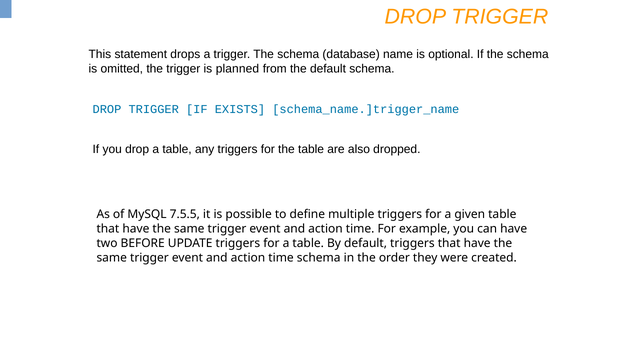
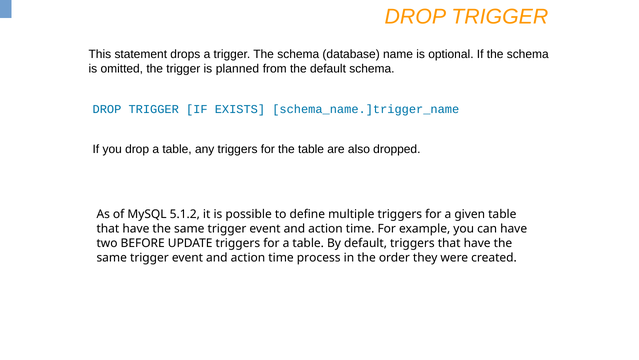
7.5.5: 7.5.5 -> 5.1.2
time schema: schema -> process
